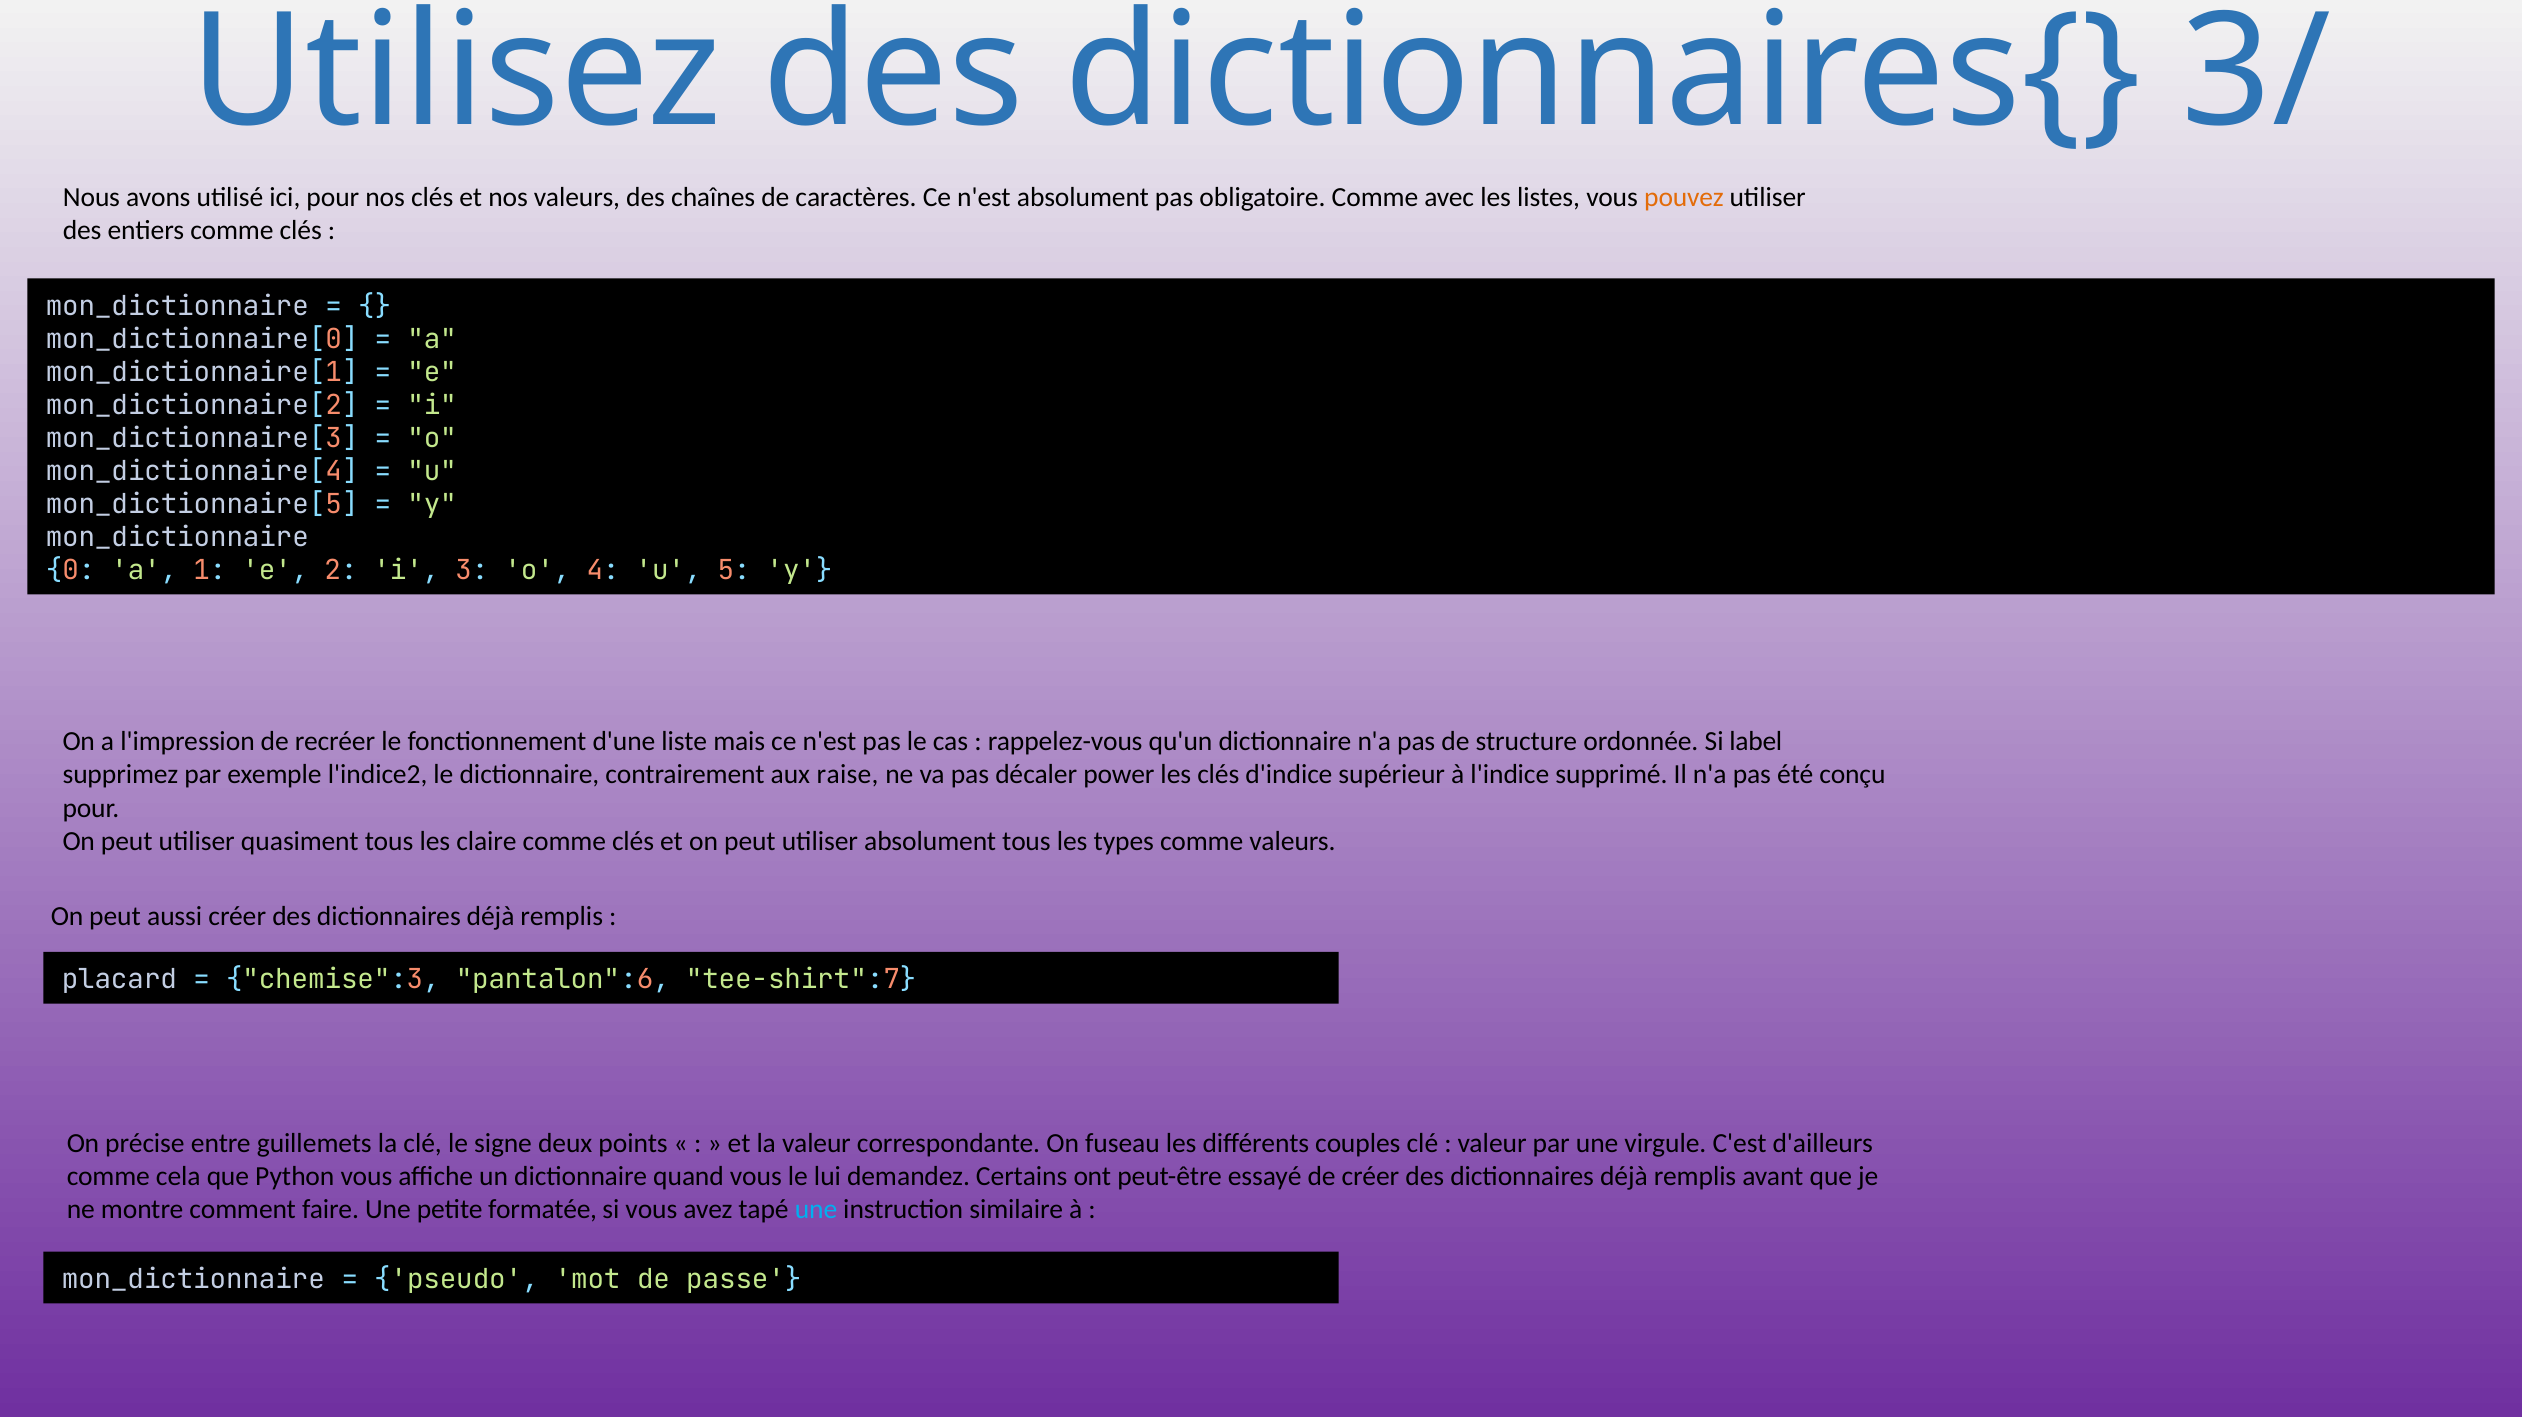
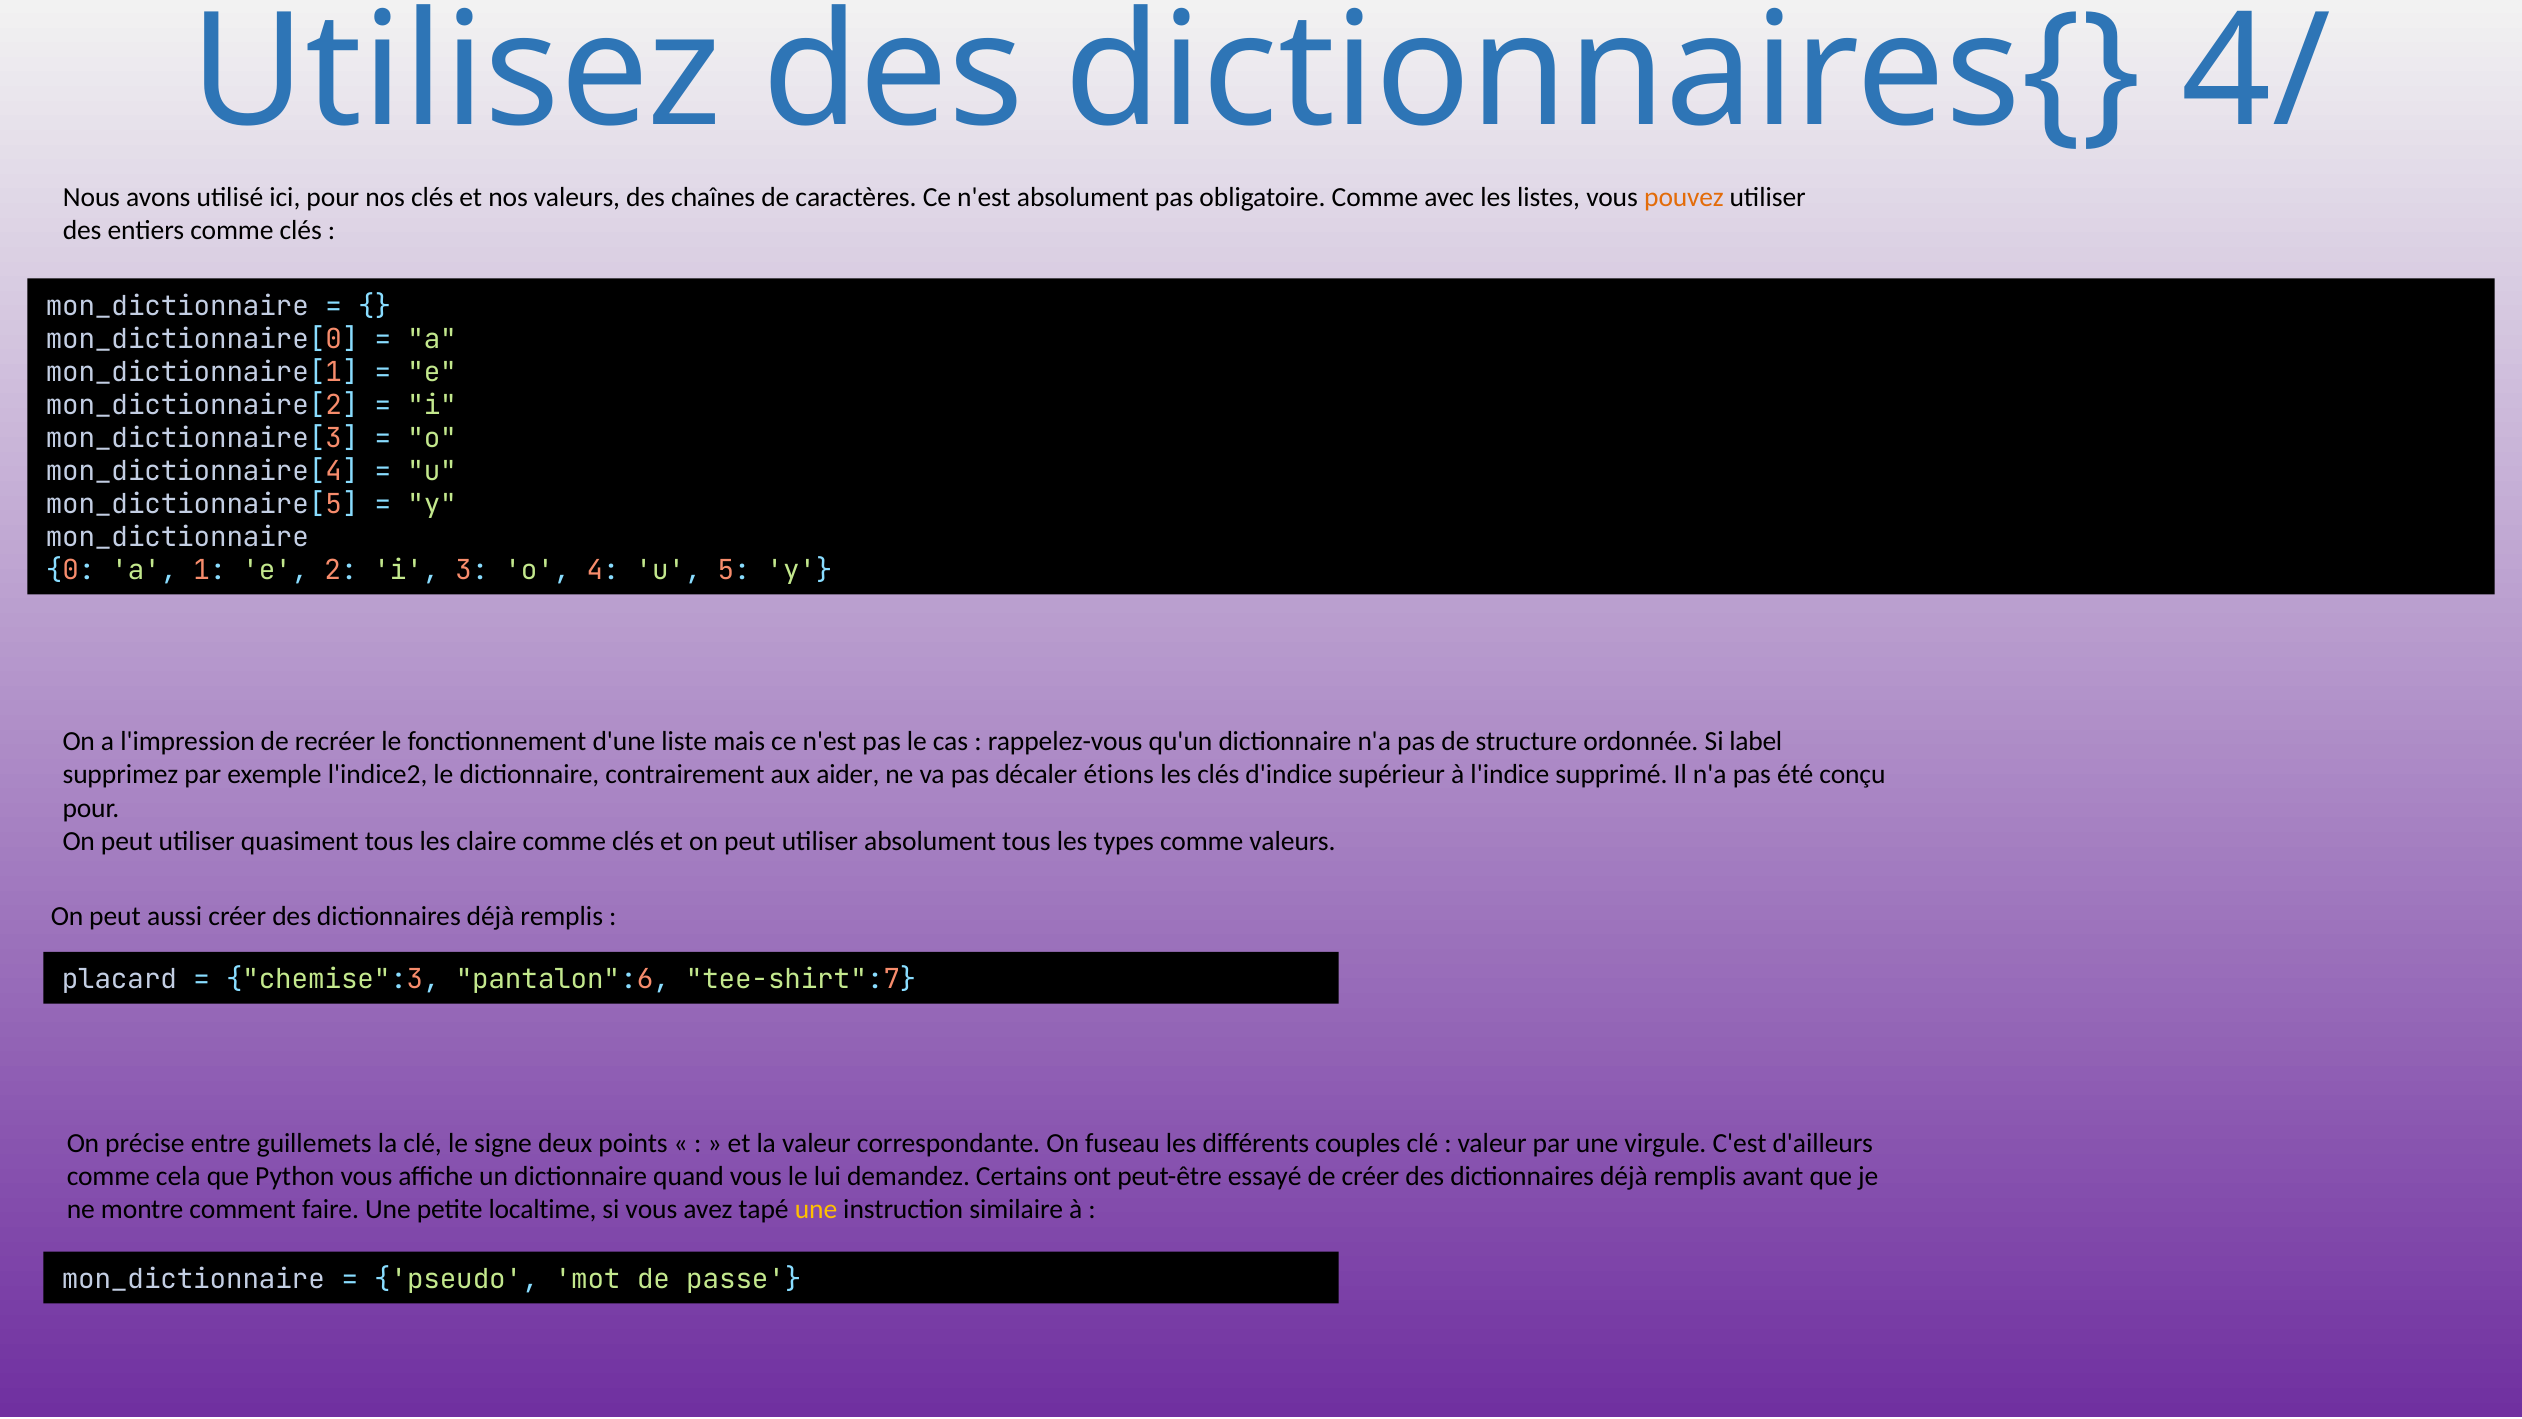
3/: 3/ -> 4/
raise: raise -> aider
power: power -> étions
formatée: formatée -> localtime
une at (816, 1209) colour: light blue -> yellow
